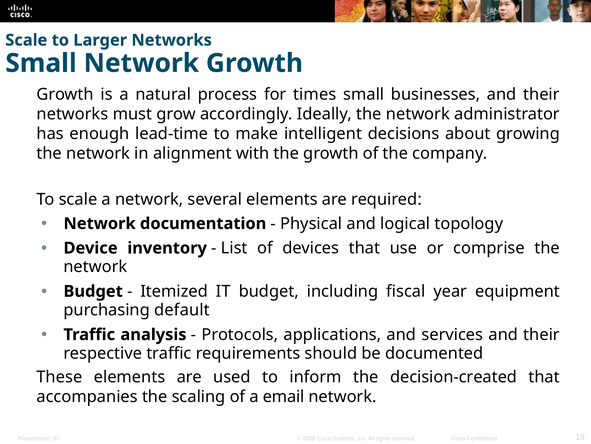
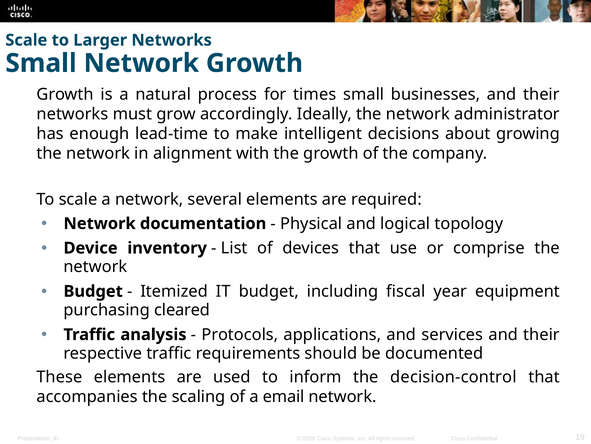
default: default -> cleared
decision-created: decision-created -> decision-control
